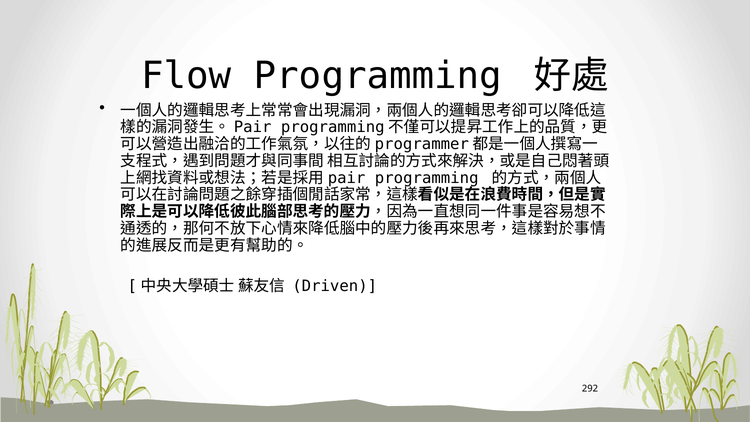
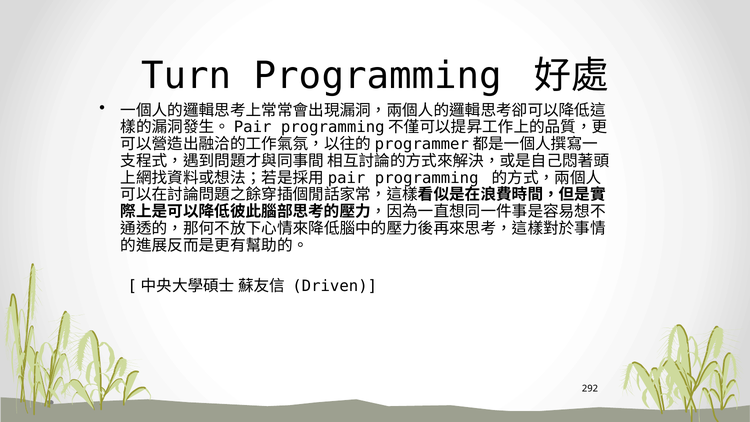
Flow: Flow -> Turn
